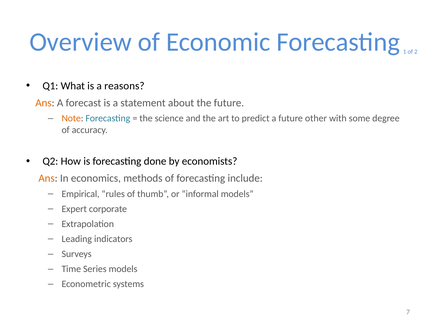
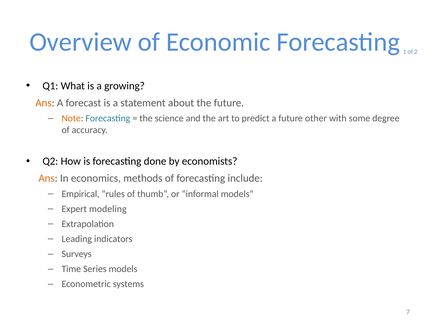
reasons: reasons -> growing
corporate: corporate -> modeling
